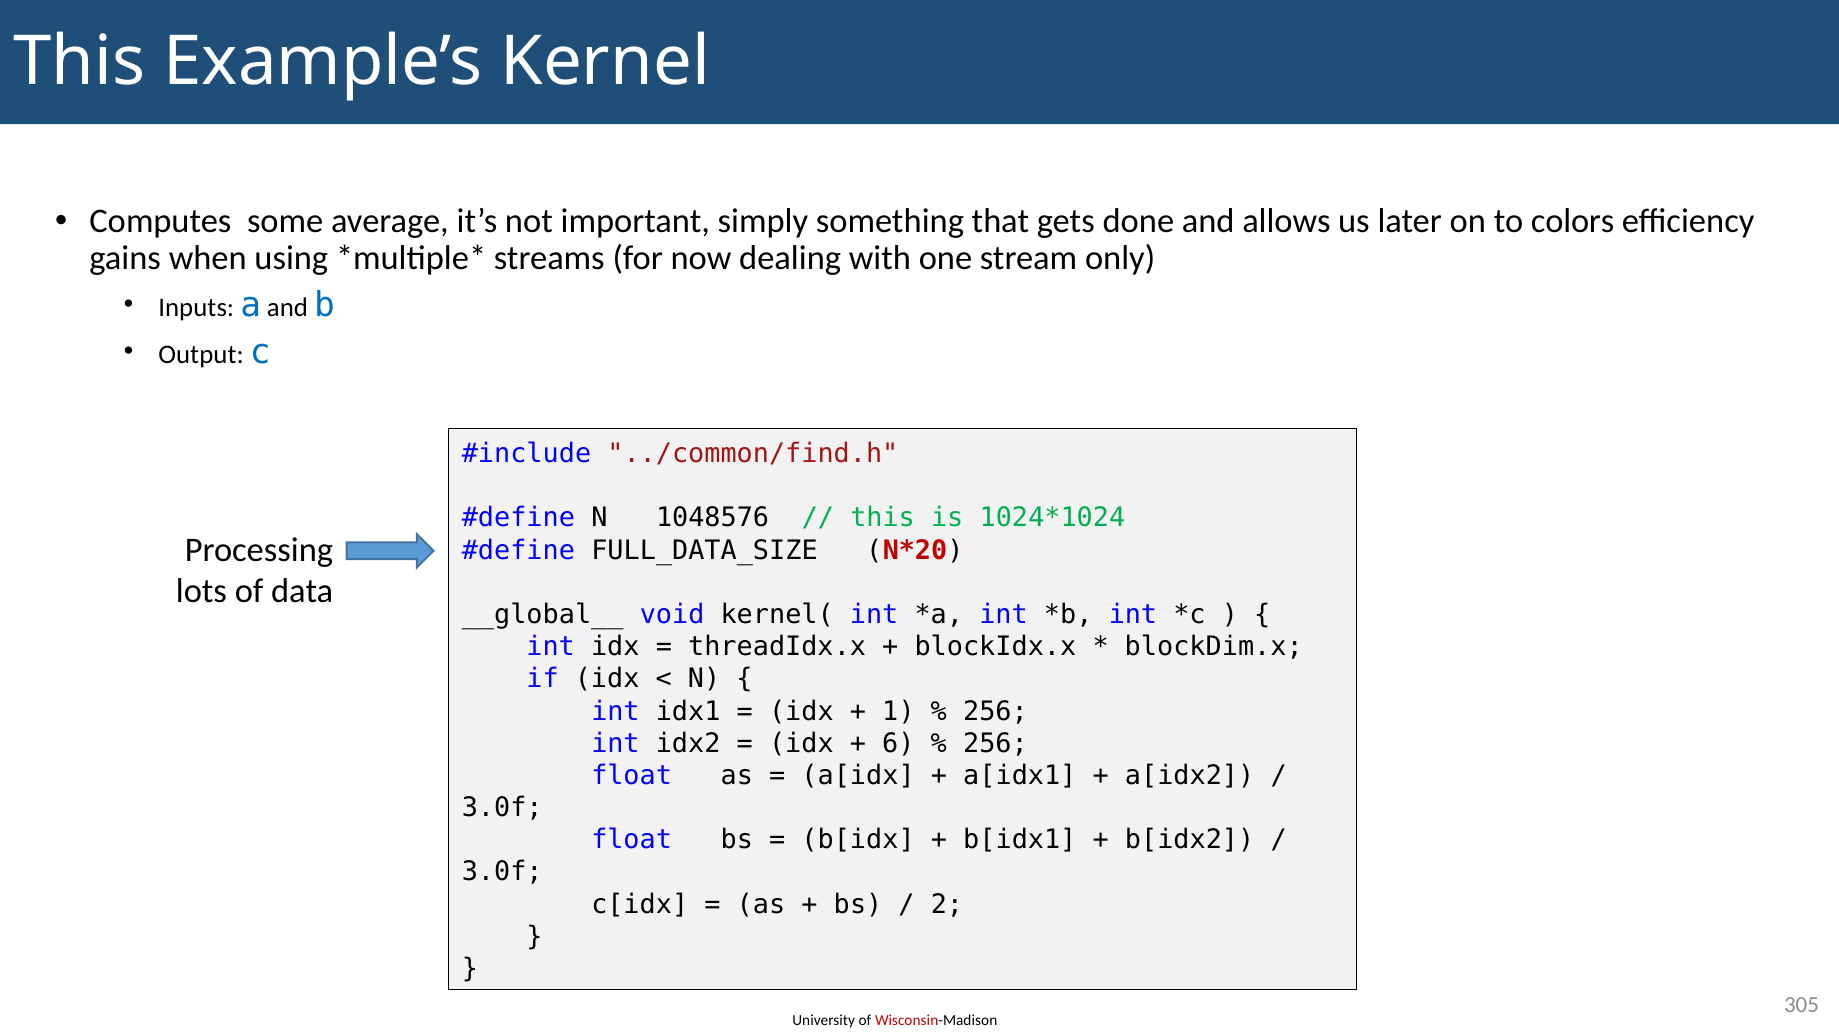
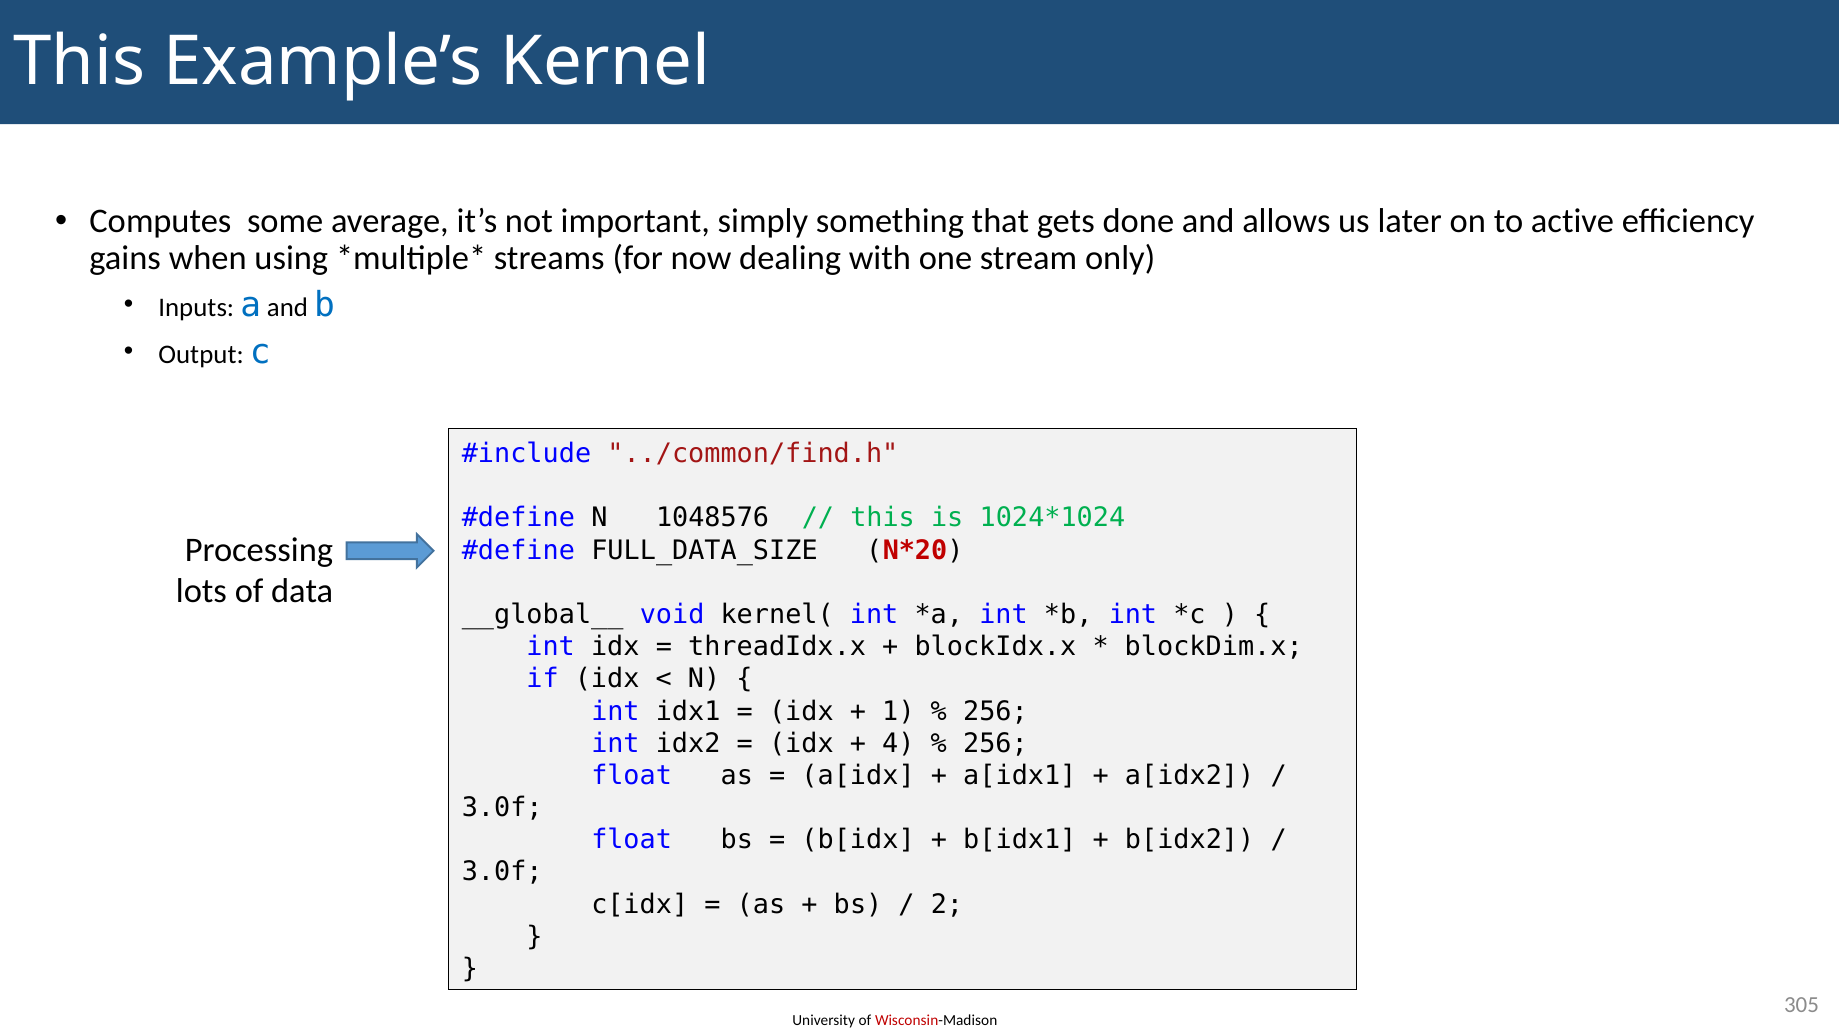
colors: colors -> active
6: 6 -> 4
